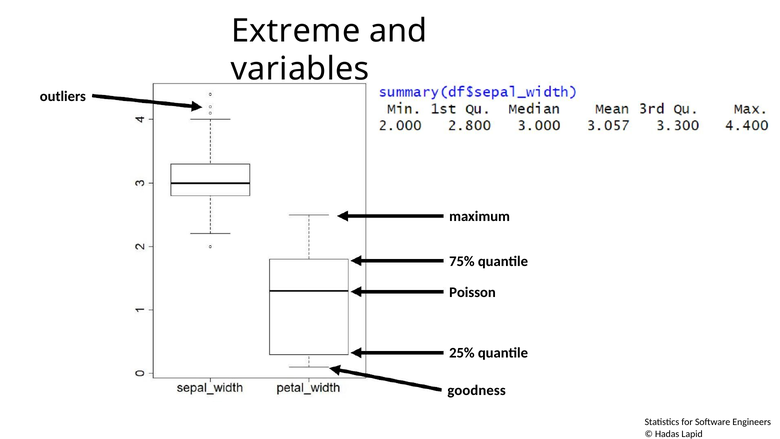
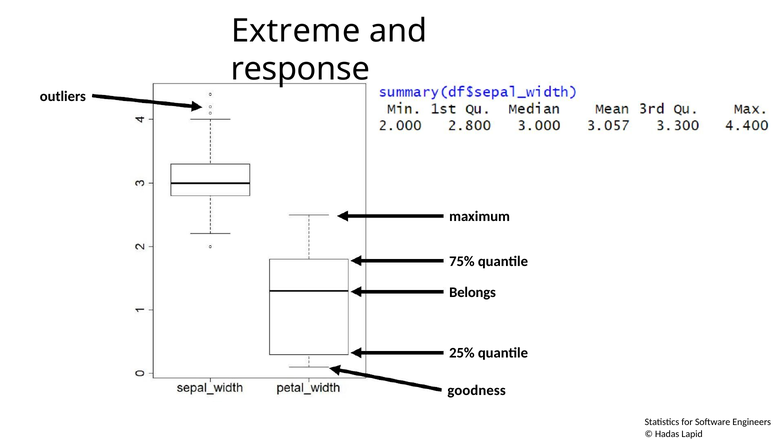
variables: variables -> response
Poisson: Poisson -> Belongs
